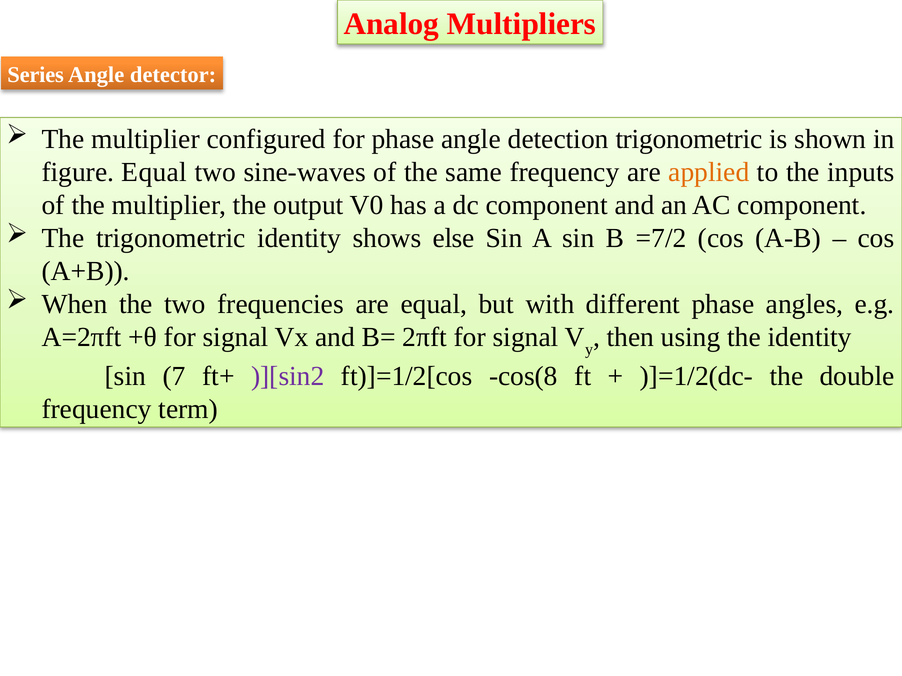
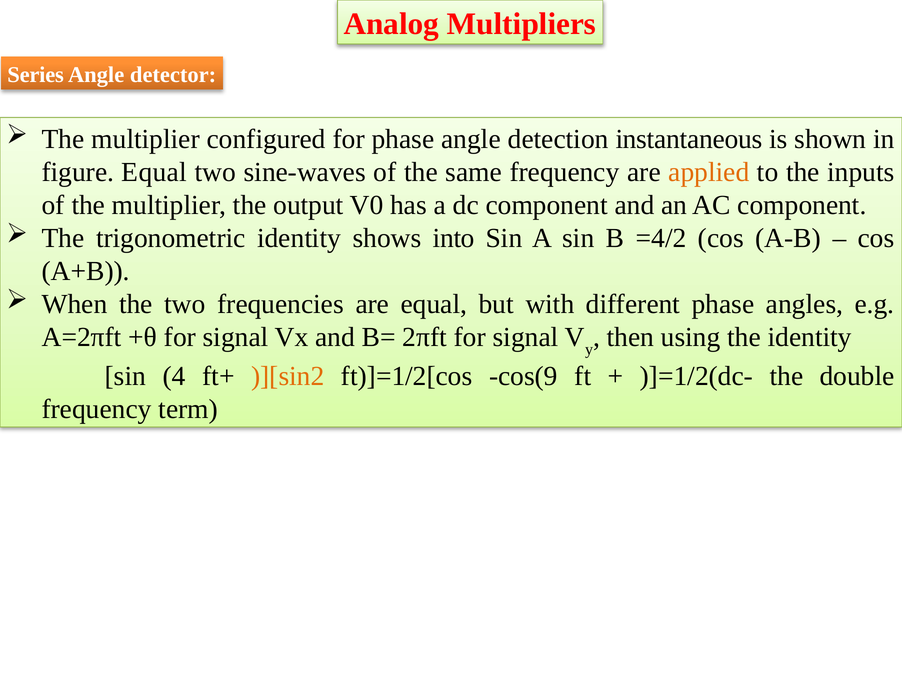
detection trigonometric: trigonometric -> instantaneous
else: else -> into
=7/2: =7/2 -> =4/2
7: 7 -> 4
)][sin2 colour: purple -> orange
cos(8: cos(8 -> cos(9
